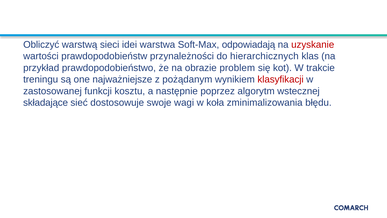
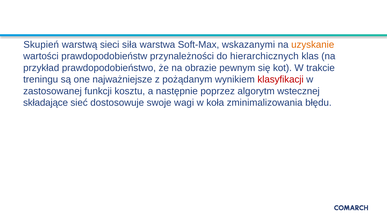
Obliczyć: Obliczyć -> Skupień
idei: idei -> siła
odpowiadają: odpowiadają -> wskazanymi
uzyskanie colour: red -> orange
problem: problem -> pewnym
